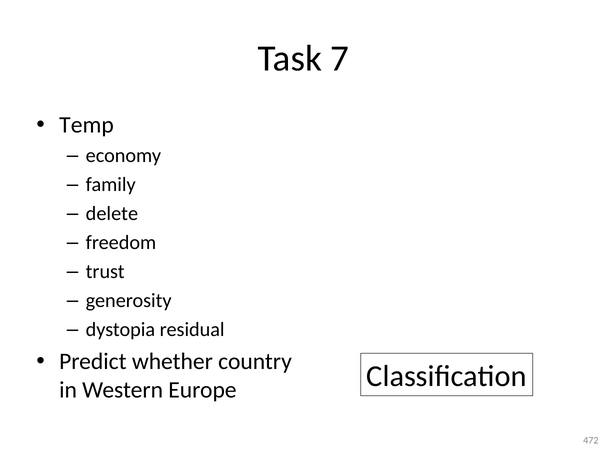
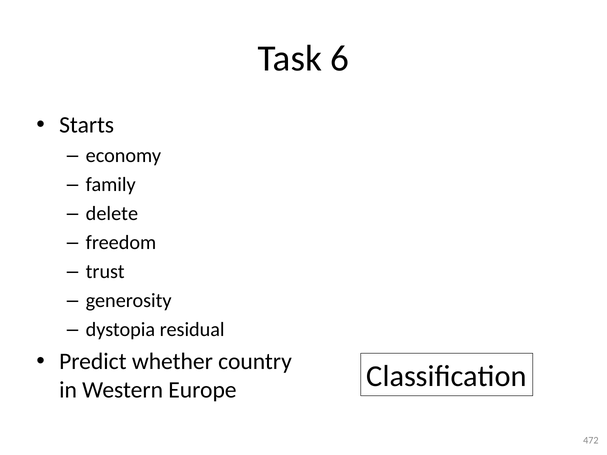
7: 7 -> 6
Temp: Temp -> Starts
